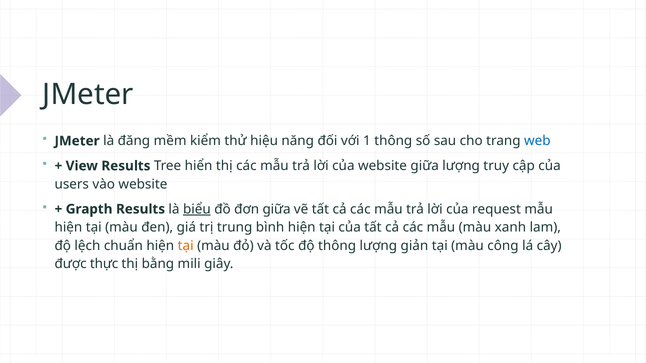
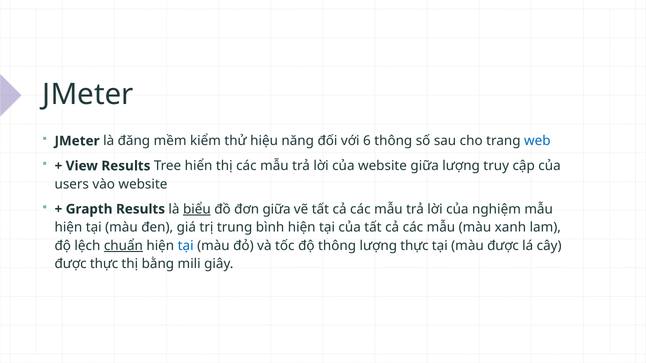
1: 1 -> 6
request: request -> nghiệm
chuẩn underline: none -> present
tại at (186, 246) colour: orange -> blue
lượng giản: giản -> thực
màu công: công -> được
